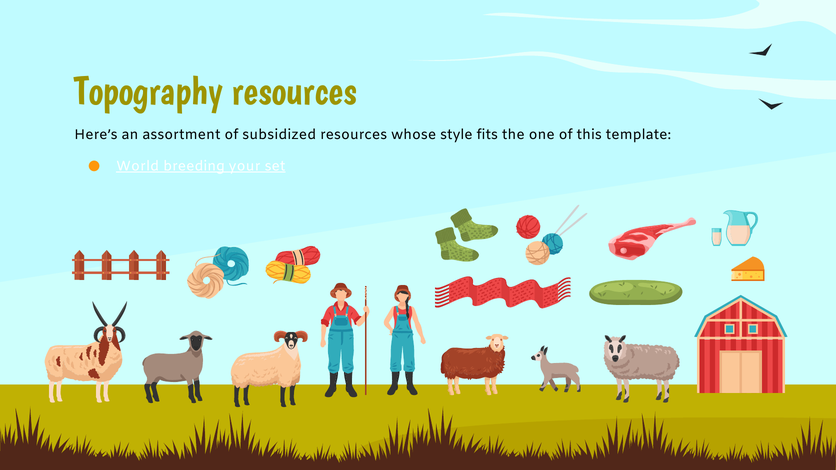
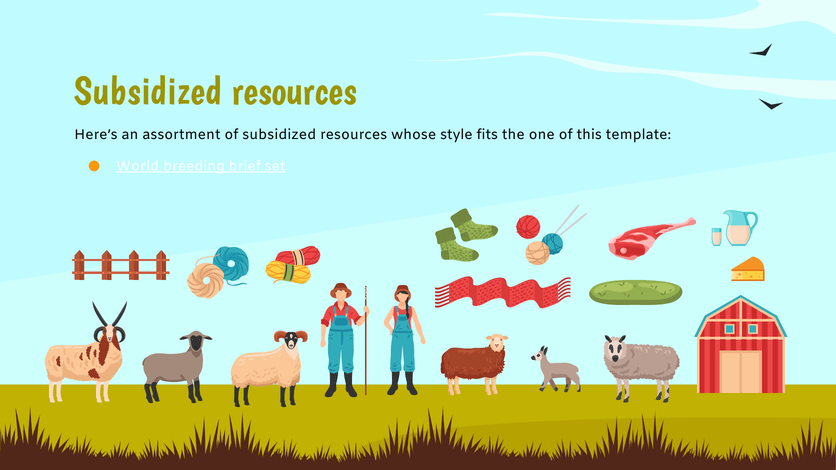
Topography at (148, 91): Topography -> Subsidized
your: your -> brief
